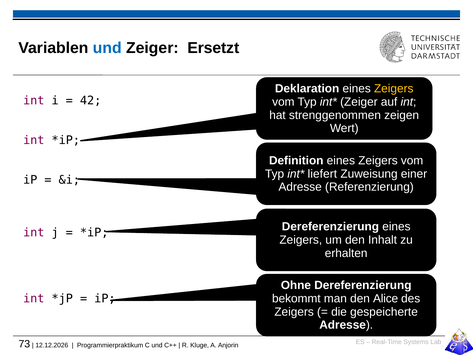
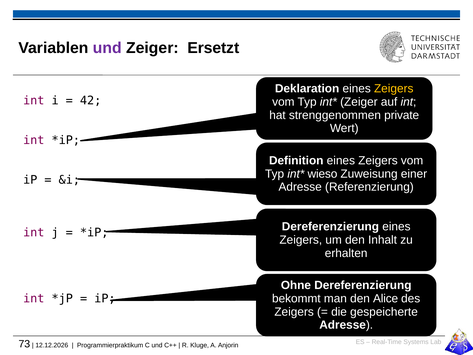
und at (107, 48) colour: blue -> purple
zeigen: zeigen -> private
liefert: liefert -> wieso
